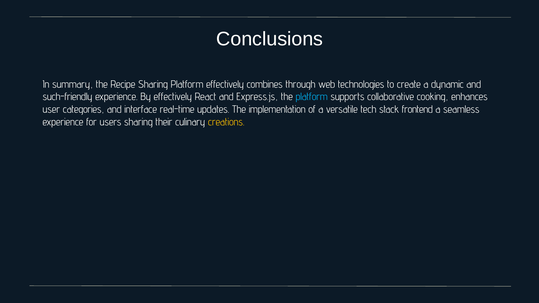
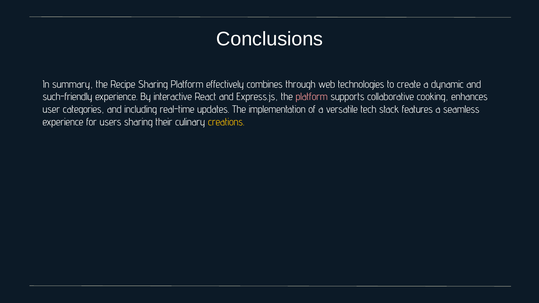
By effectively: effectively -> interactive
platform at (312, 97) colour: light blue -> pink
interface: interface -> including
frontend: frontend -> features
